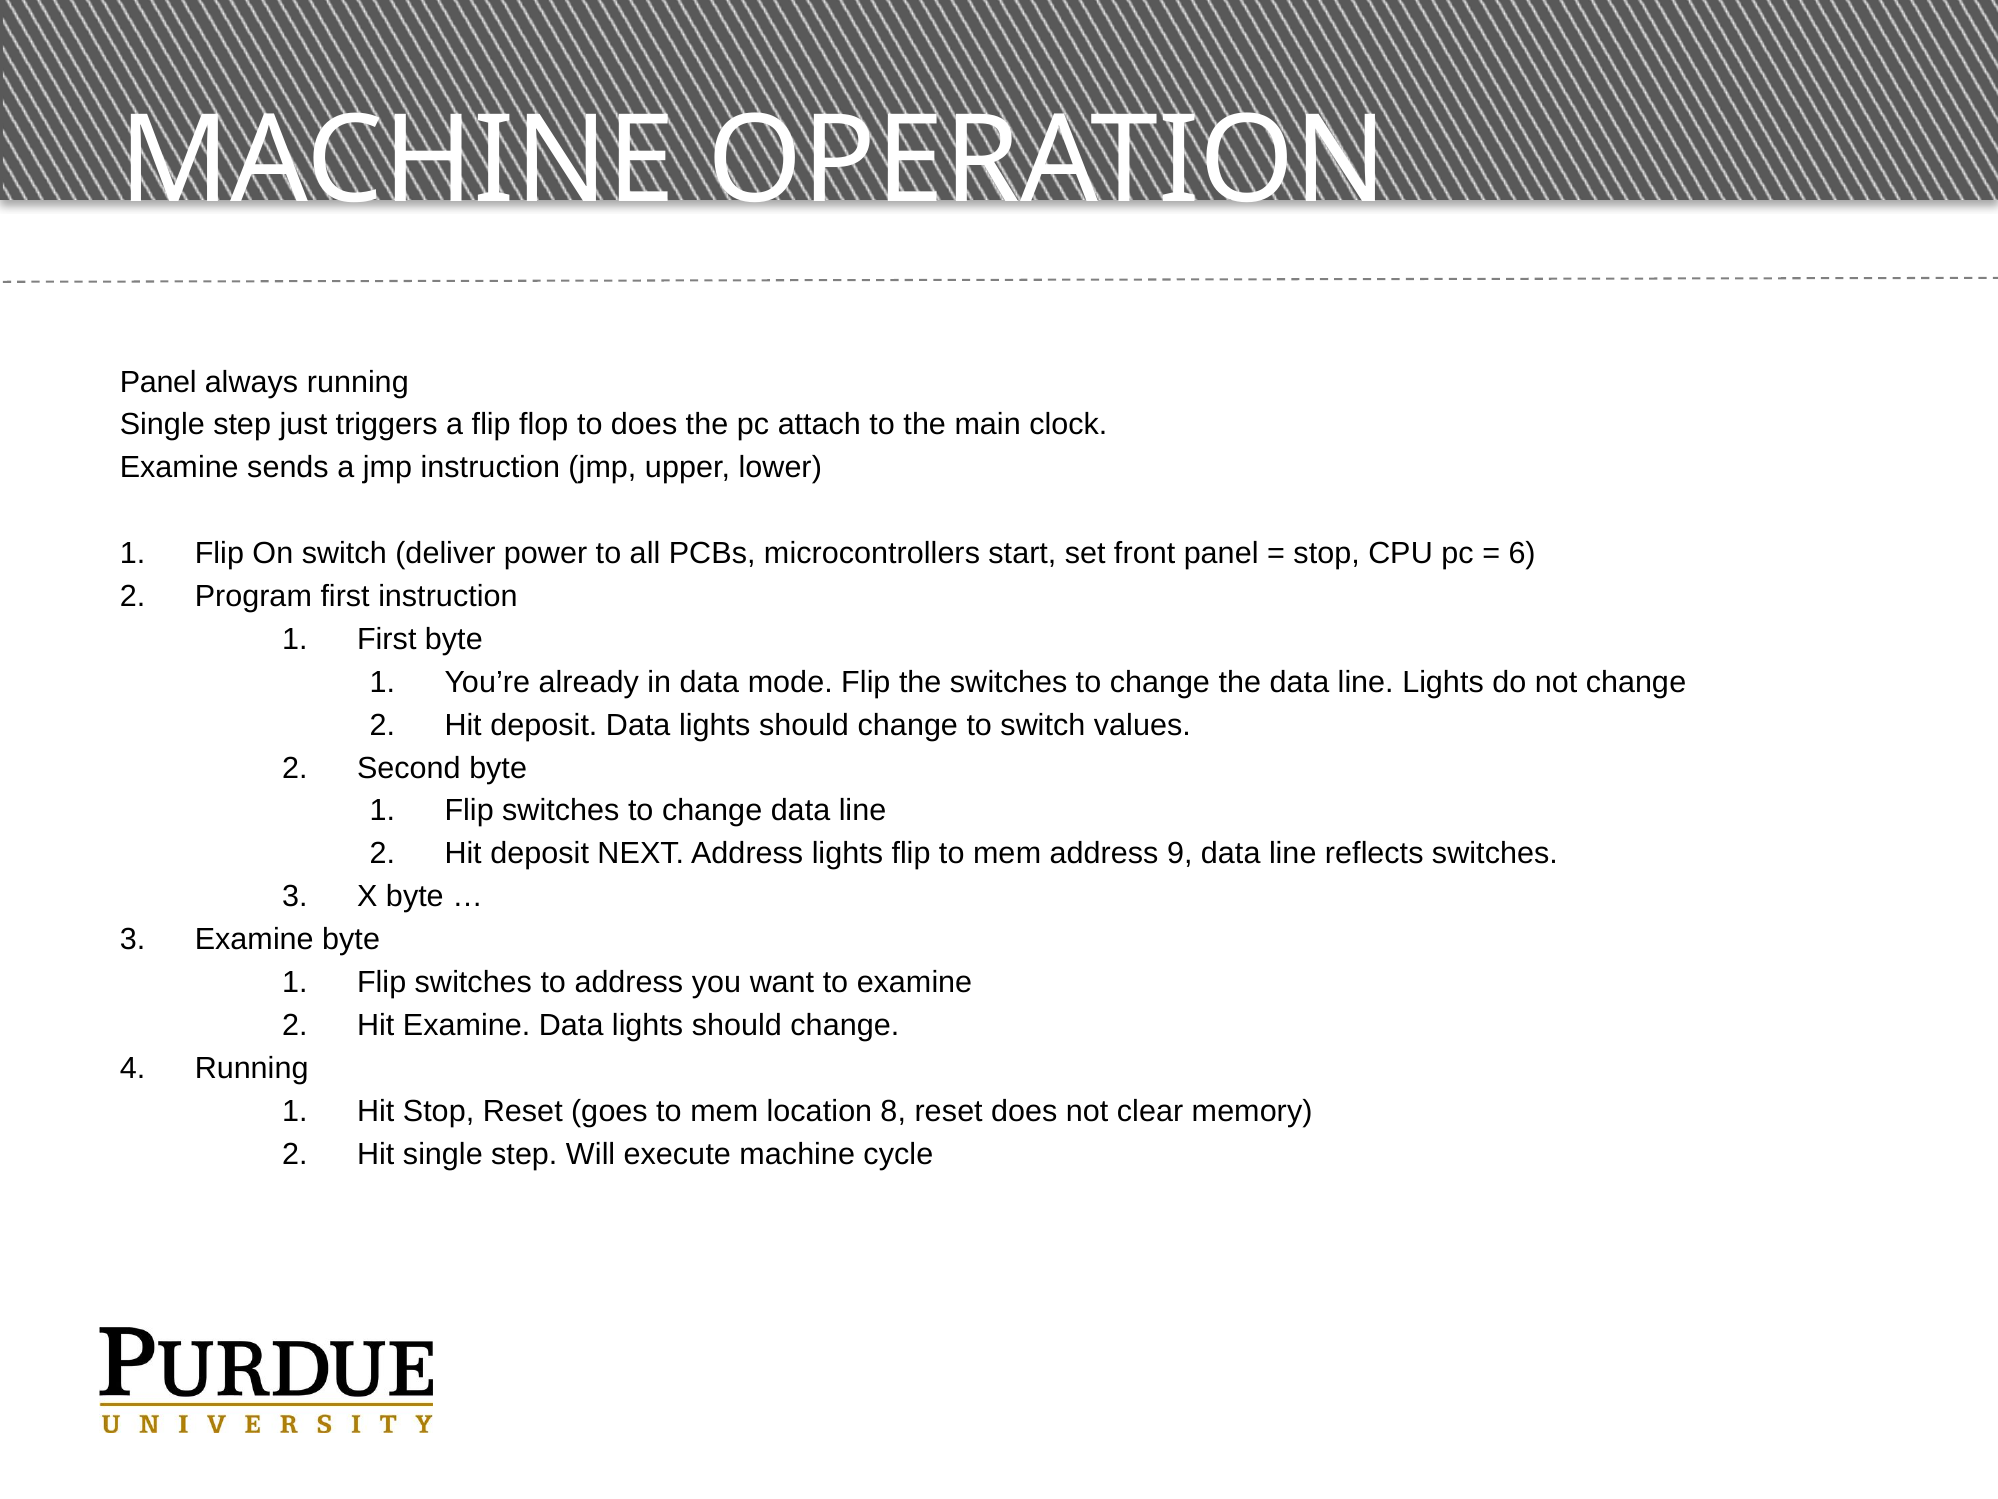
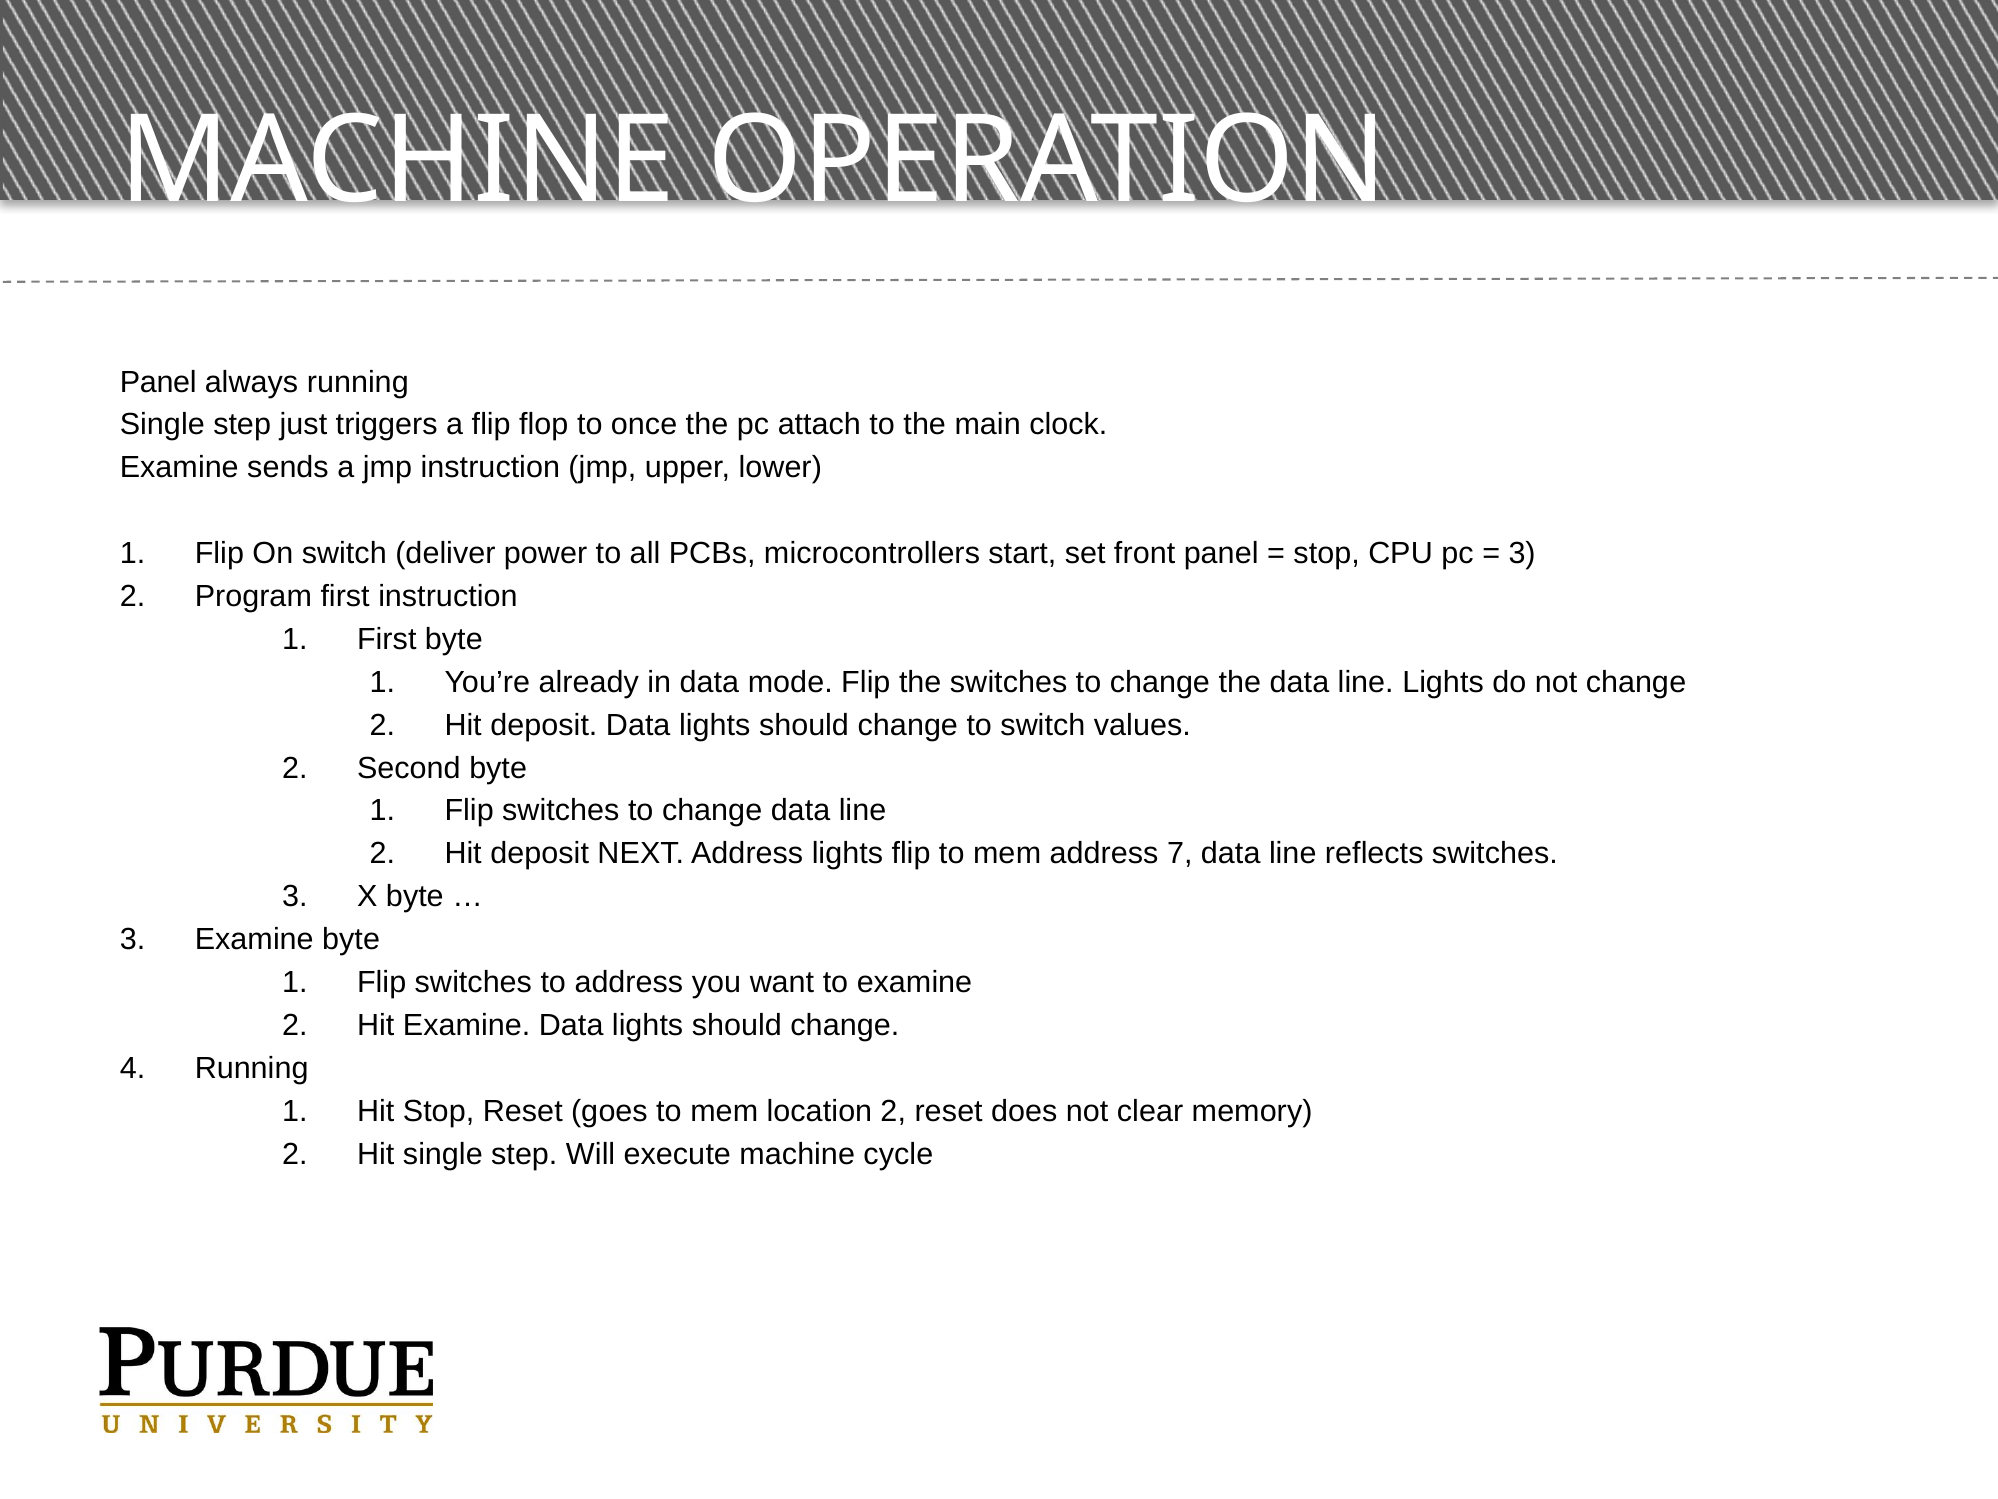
to does: does -> once
6 at (1522, 553): 6 -> 3
9: 9 -> 7
location 8: 8 -> 2
